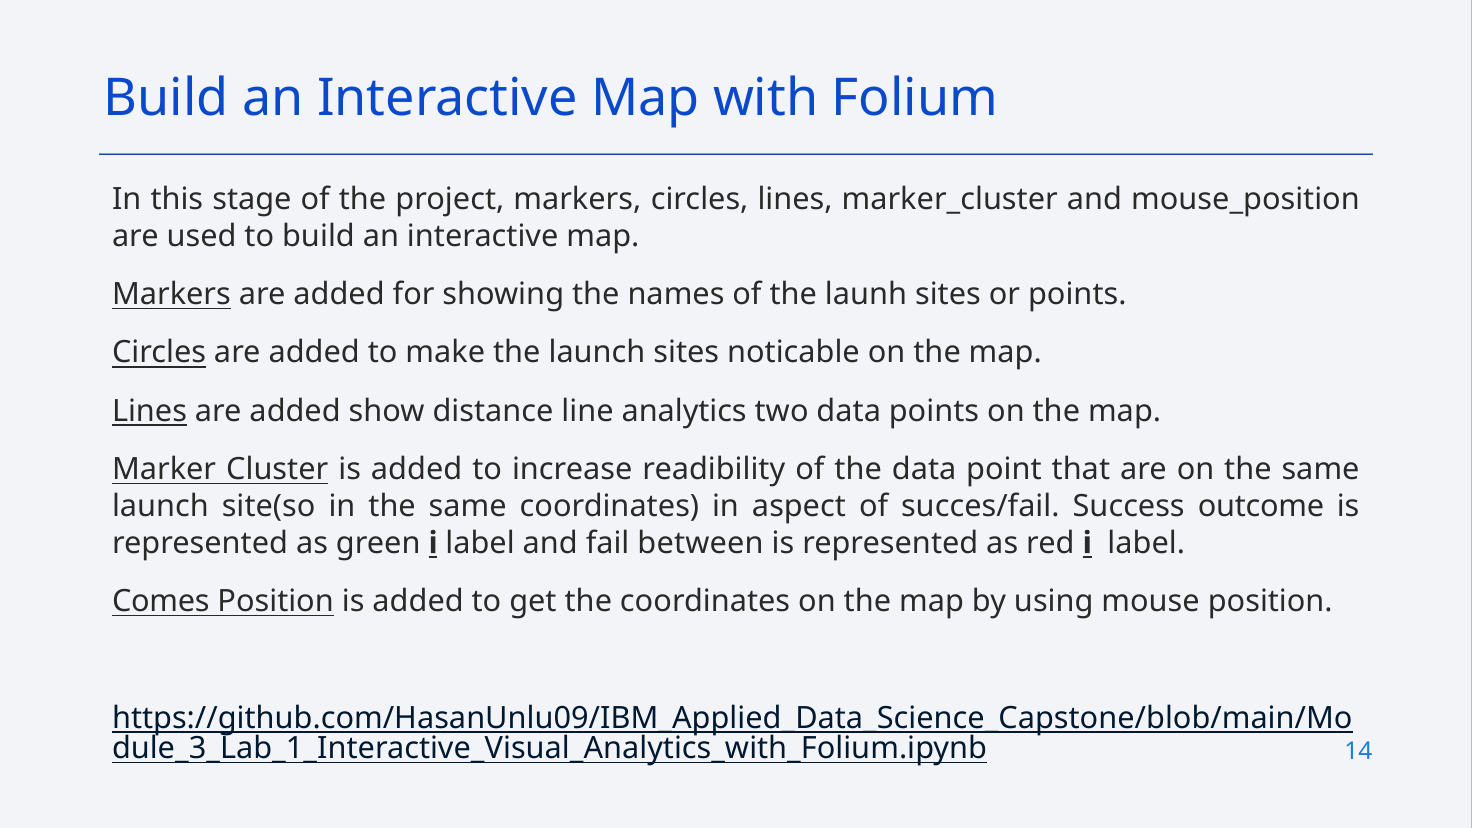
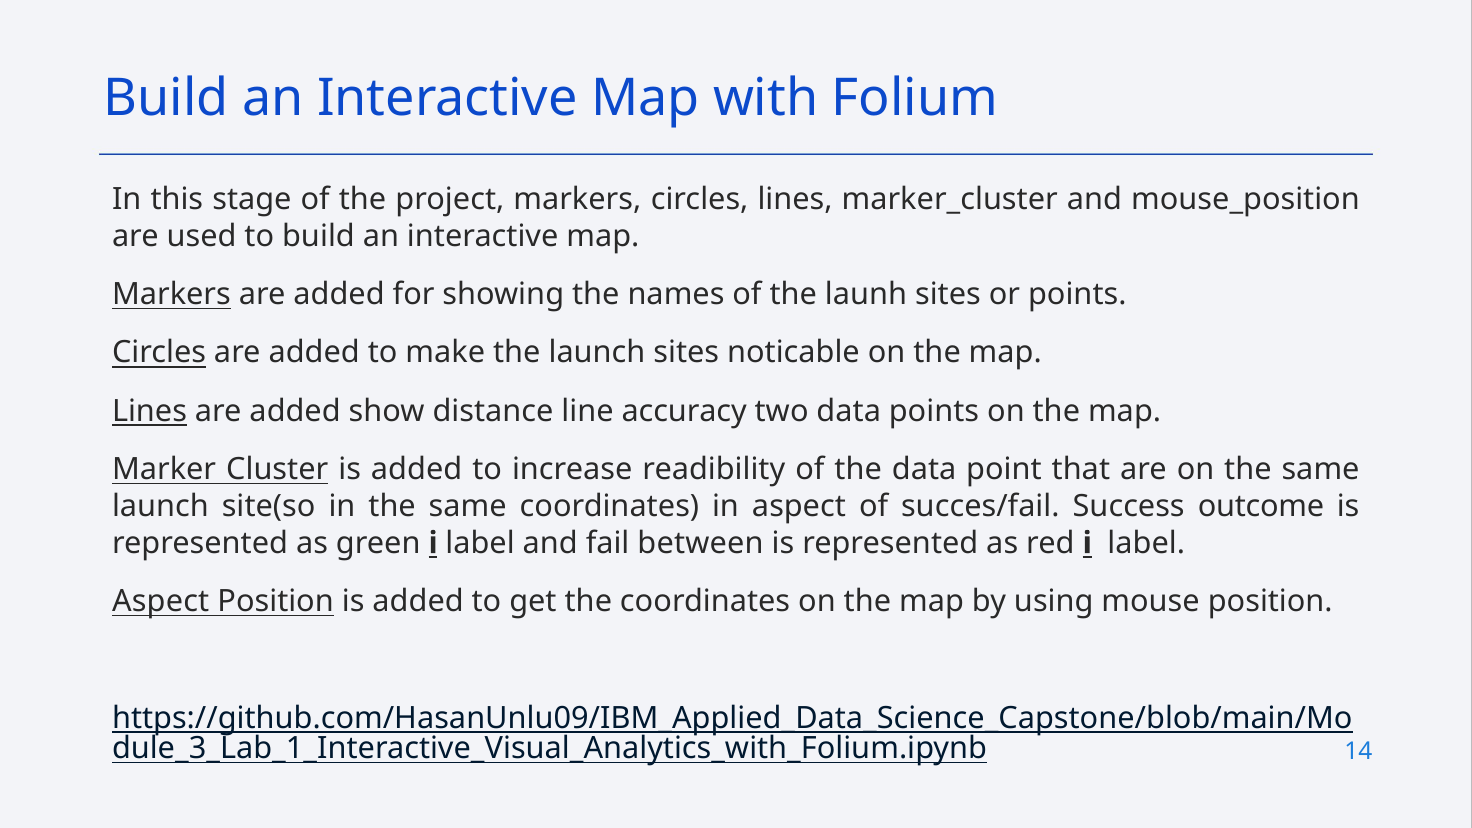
analytics: analytics -> accuracy
Comes at (161, 601): Comes -> Aspect
